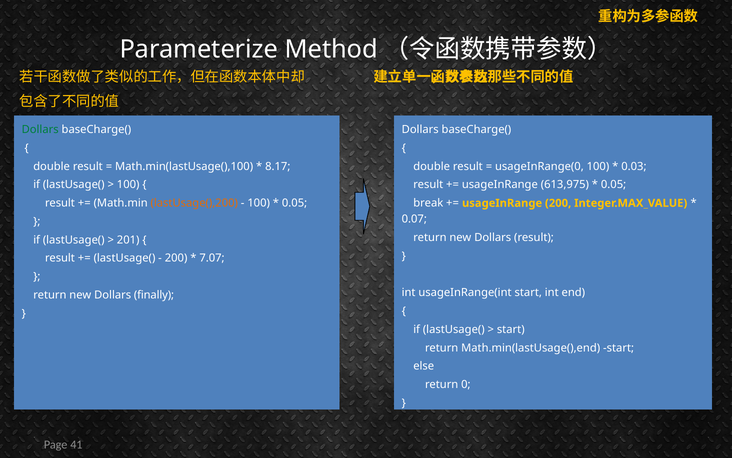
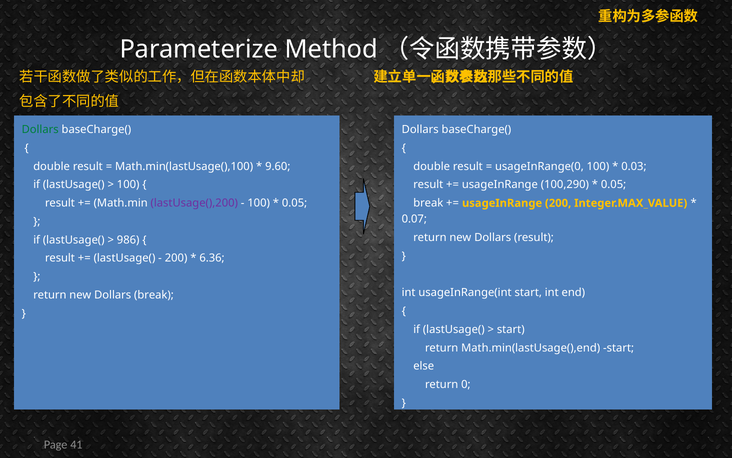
8.17: 8.17 -> 9.60
613,975: 613,975 -> 100,290
lastUsage(),200 colour: orange -> purple
201: 201 -> 986
7.07: 7.07 -> 6.36
Dollars finally: finally -> break
